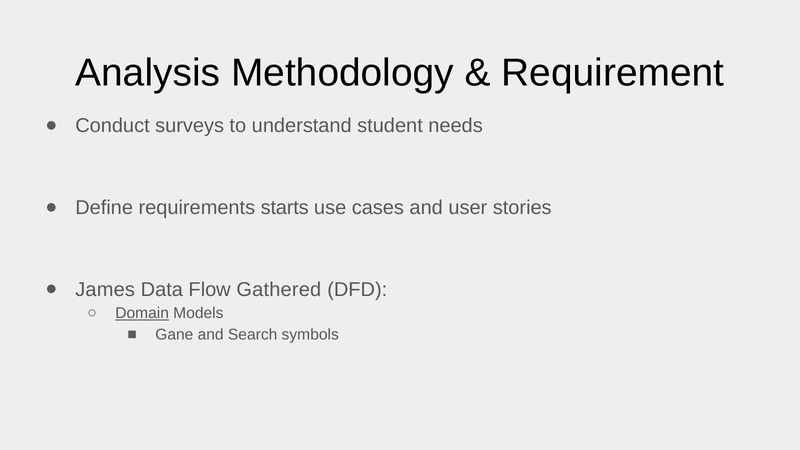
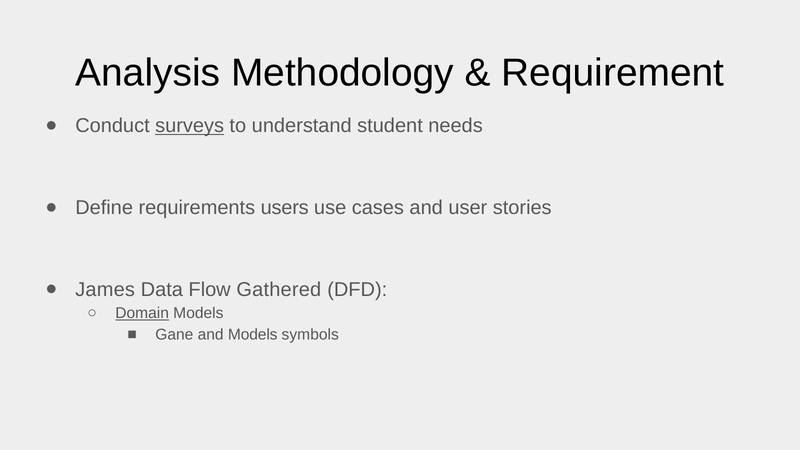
surveys underline: none -> present
starts: starts -> users
and Search: Search -> Models
